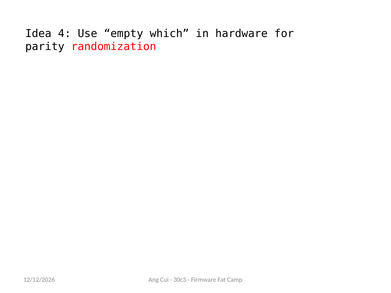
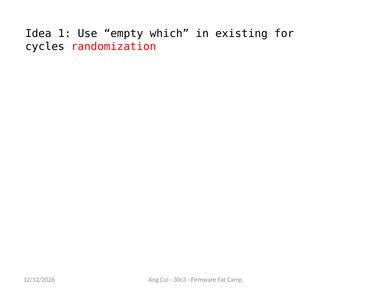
4: 4 -> 1
hardware: hardware -> existing
parity: parity -> cycles
